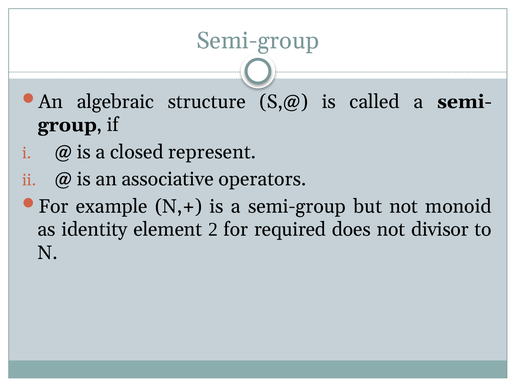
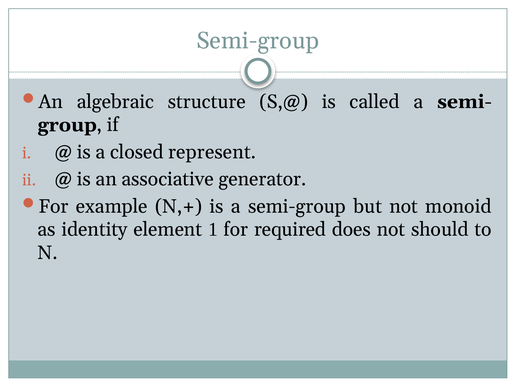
operators: operators -> generator
2: 2 -> 1
divisor: divisor -> should
